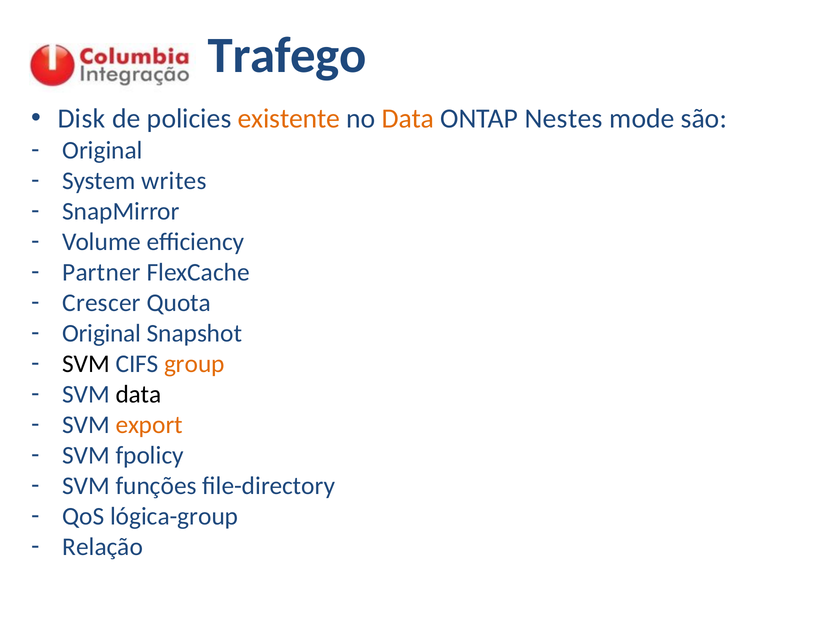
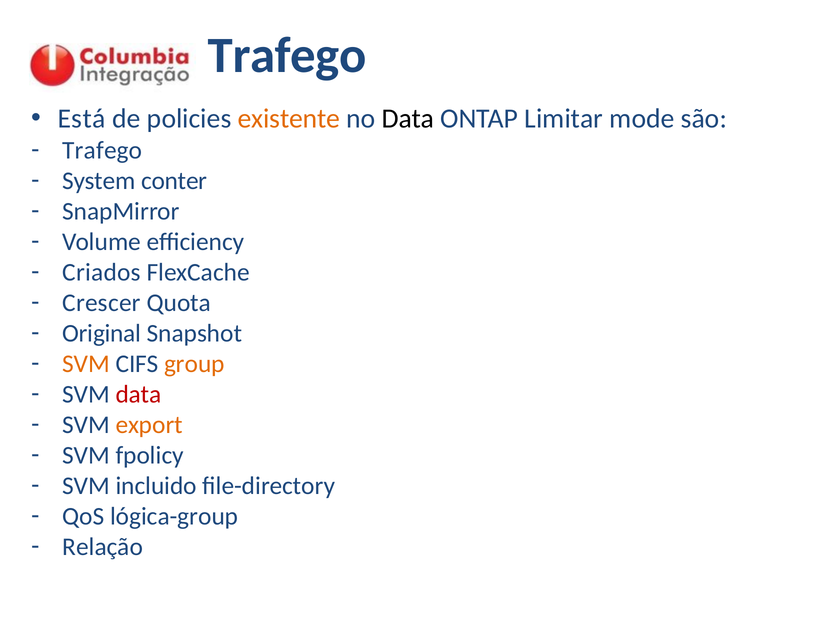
Disk: Disk -> Está
Data at (408, 118) colour: orange -> black
Nestes: Nestes -> Limitar
Original at (102, 150): Original -> Trafego
writes: writes -> conter
Partner: Partner -> Criados
SVM at (86, 364) colour: black -> orange
data at (138, 394) colour: black -> red
funções: funções -> incluido
